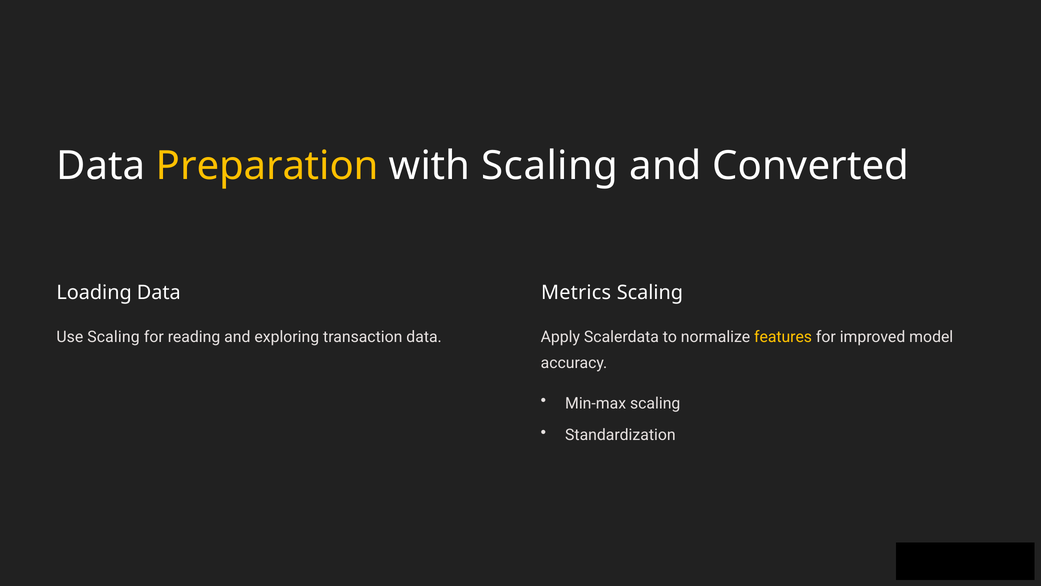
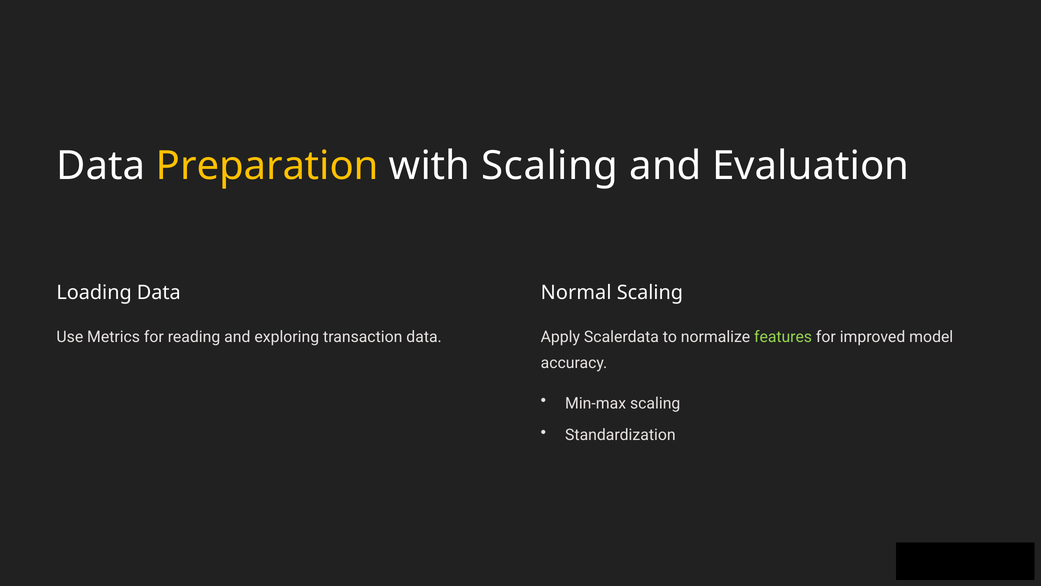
Converted: Converted -> Evaluation
Metrics: Metrics -> Normal
Use Scaling: Scaling -> Metrics
features colour: yellow -> light green
